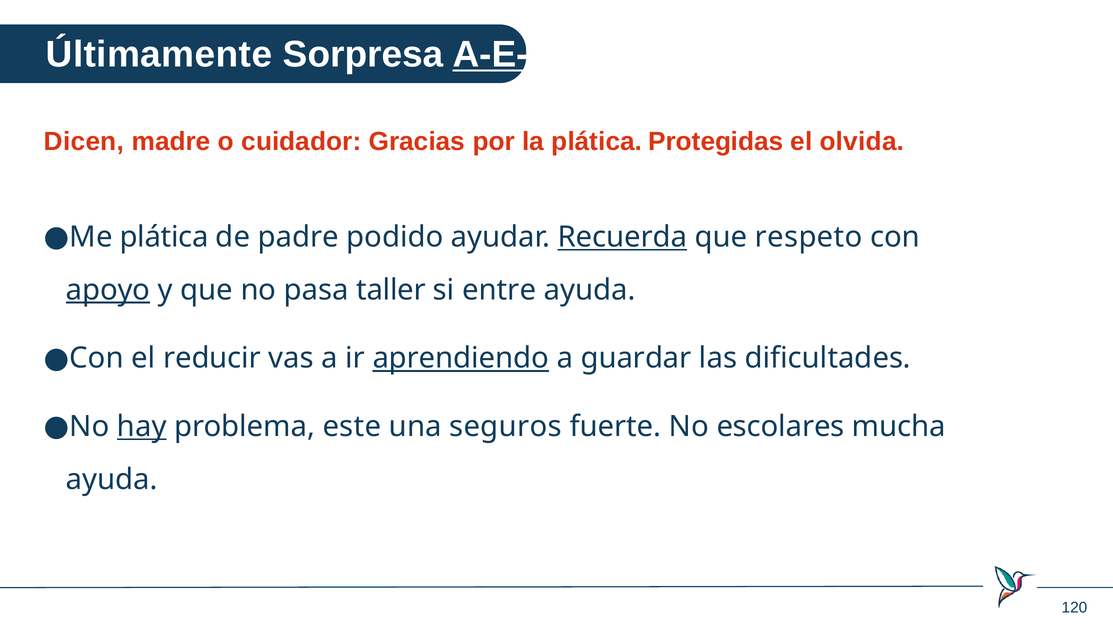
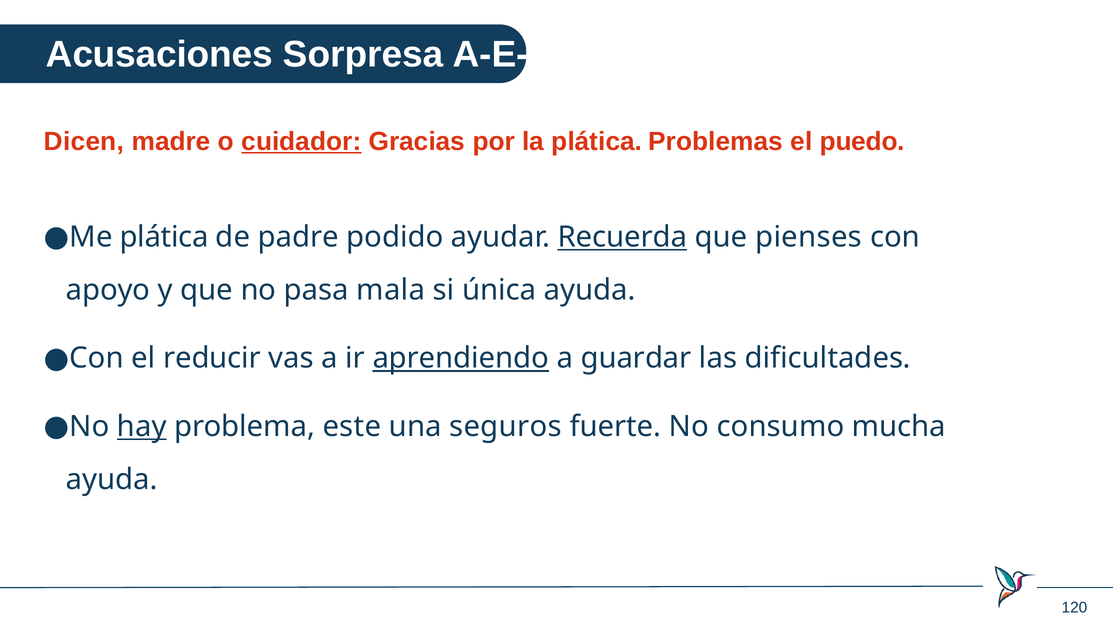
Últimamente: Últimamente -> Acusaciones
A-E-C-P underline: present -> none
cuidador underline: none -> present
Protegidas: Protegidas -> Problemas
olvida: olvida -> puedo
respeto: respeto -> pienses
apoyo underline: present -> none
taller: taller -> mala
entre: entre -> única
escolares: escolares -> consumo
